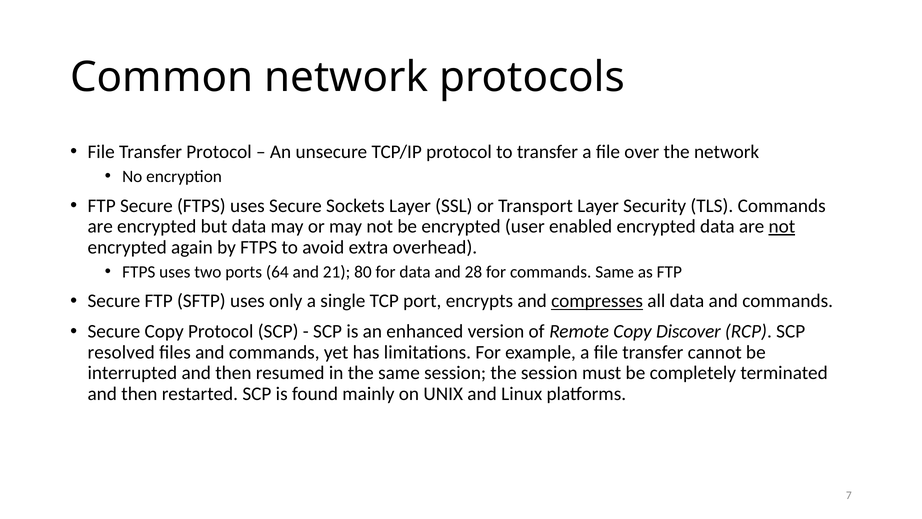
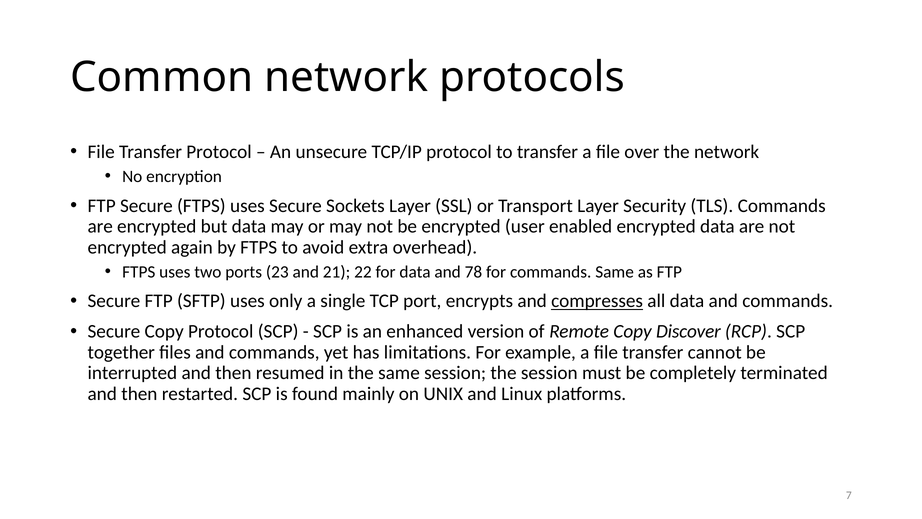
not at (782, 226) underline: present -> none
64: 64 -> 23
80: 80 -> 22
28: 28 -> 78
resolved: resolved -> together
